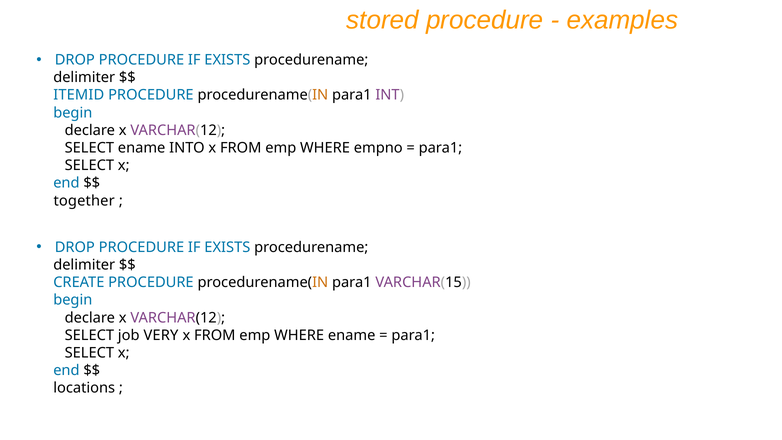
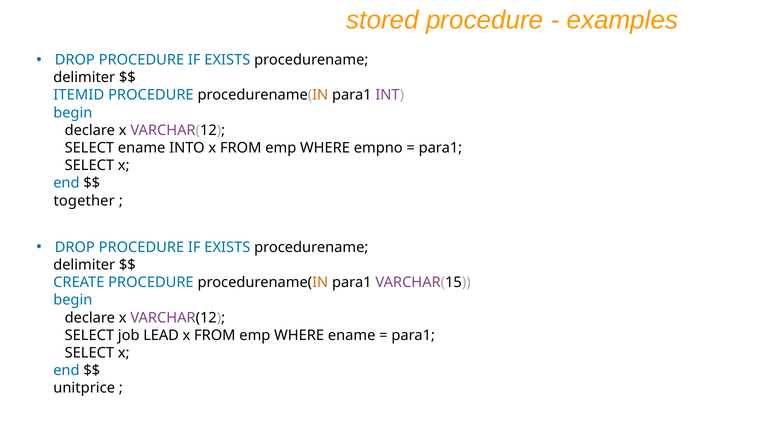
VERY: VERY -> LEAD
locations: locations -> unitprice
